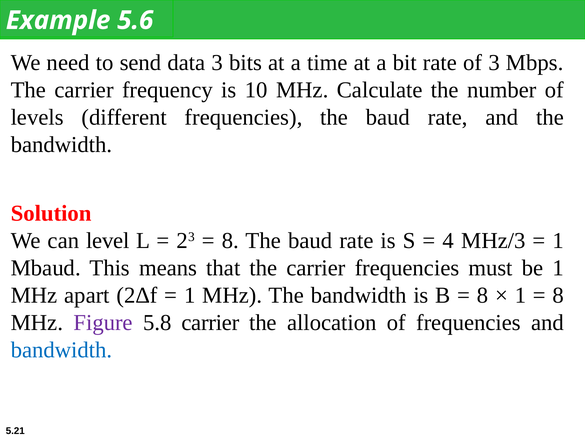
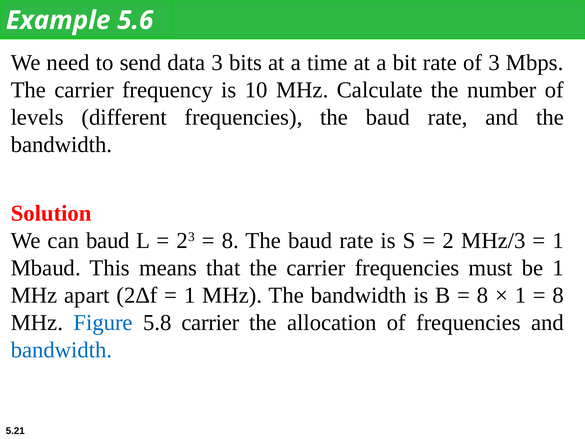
can level: level -> baud
4: 4 -> 2
Figure colour: purple -> blue
